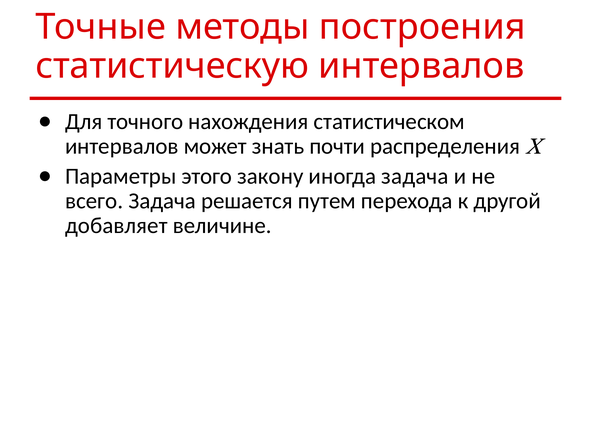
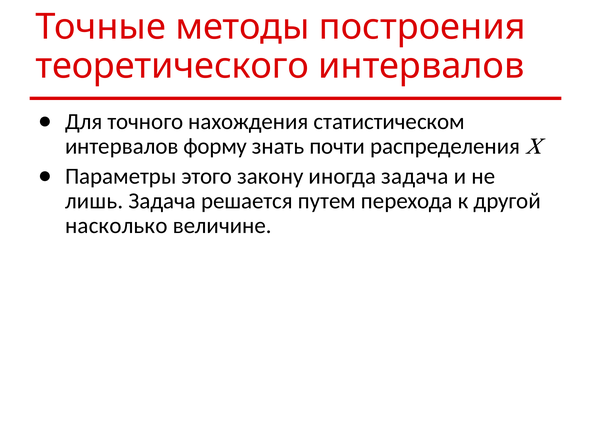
статистическую: статистическую -> теоретического
может: может -> форму
всего: всего -> лишь
добавляет: добавляет -> насколько
